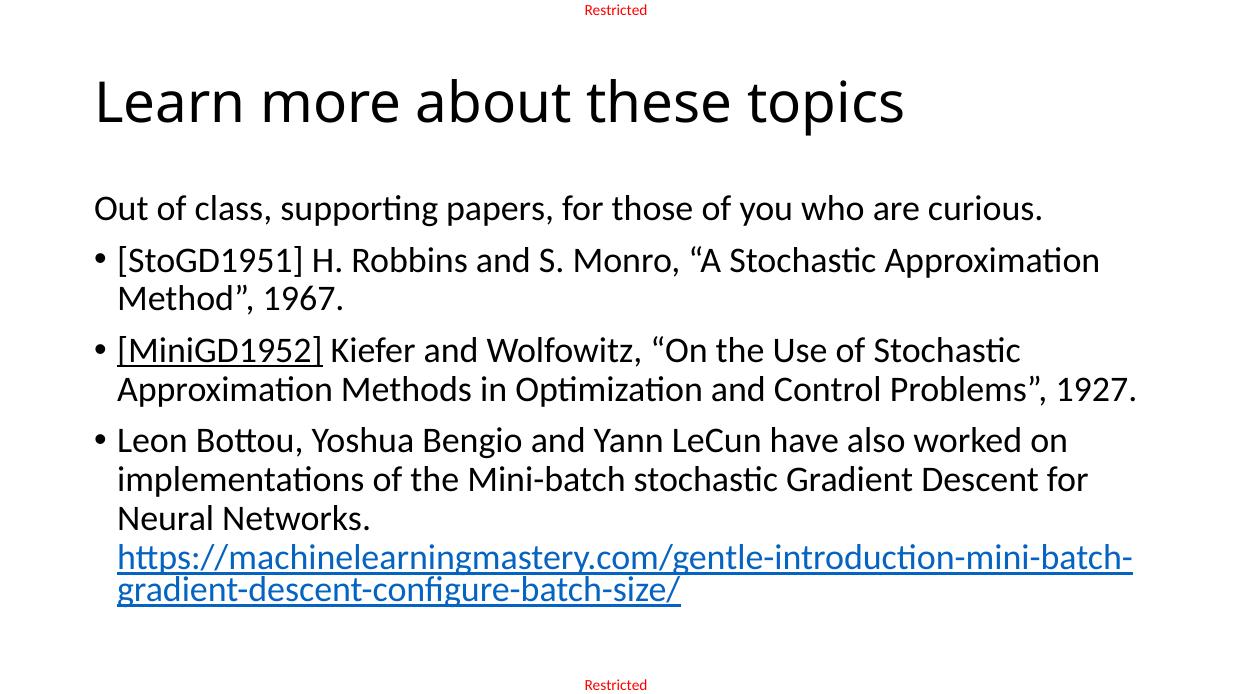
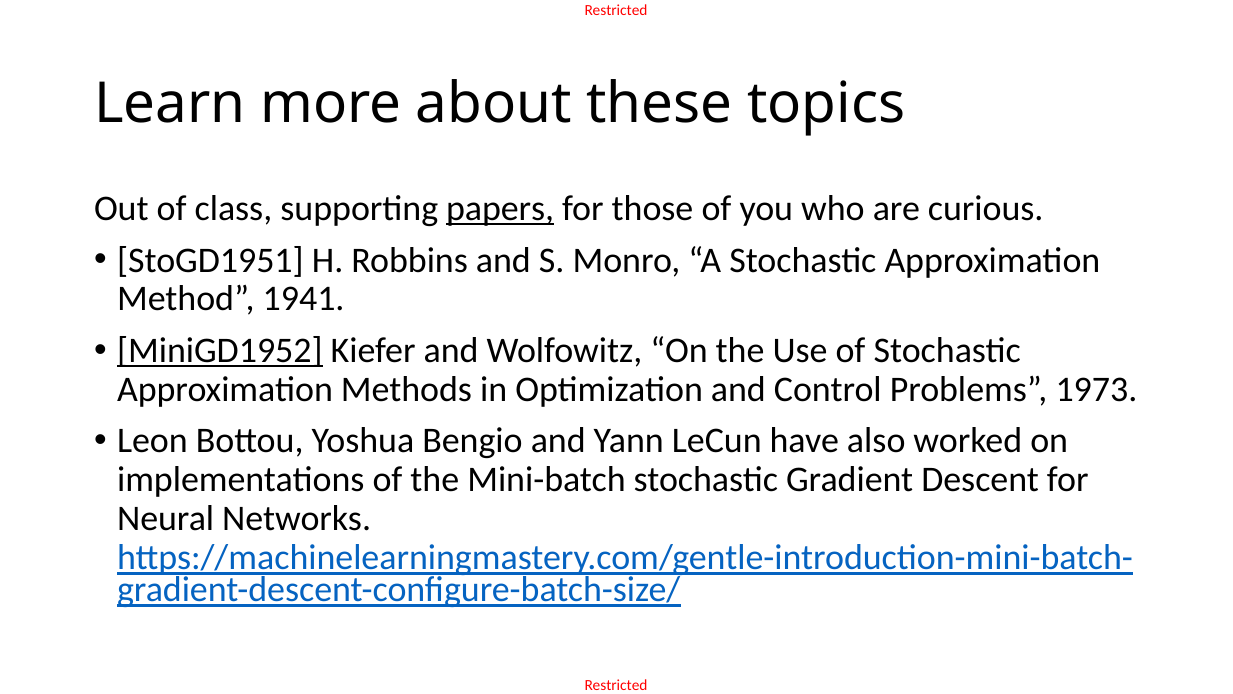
papers underline: none -> present
1967: 1967 -> 1941
1927: 1927 -> 1973
